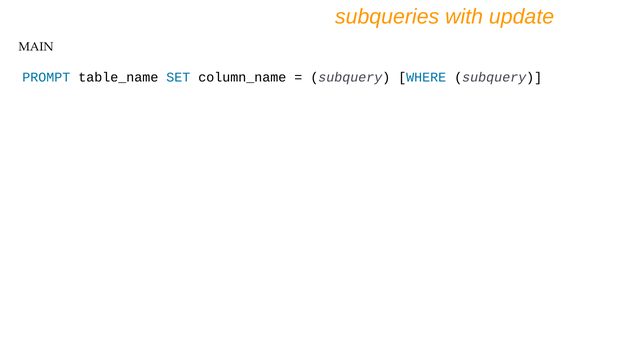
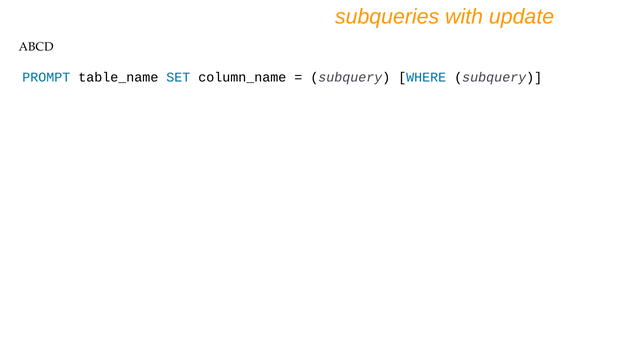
MAIN: MAIN -> ABCD
